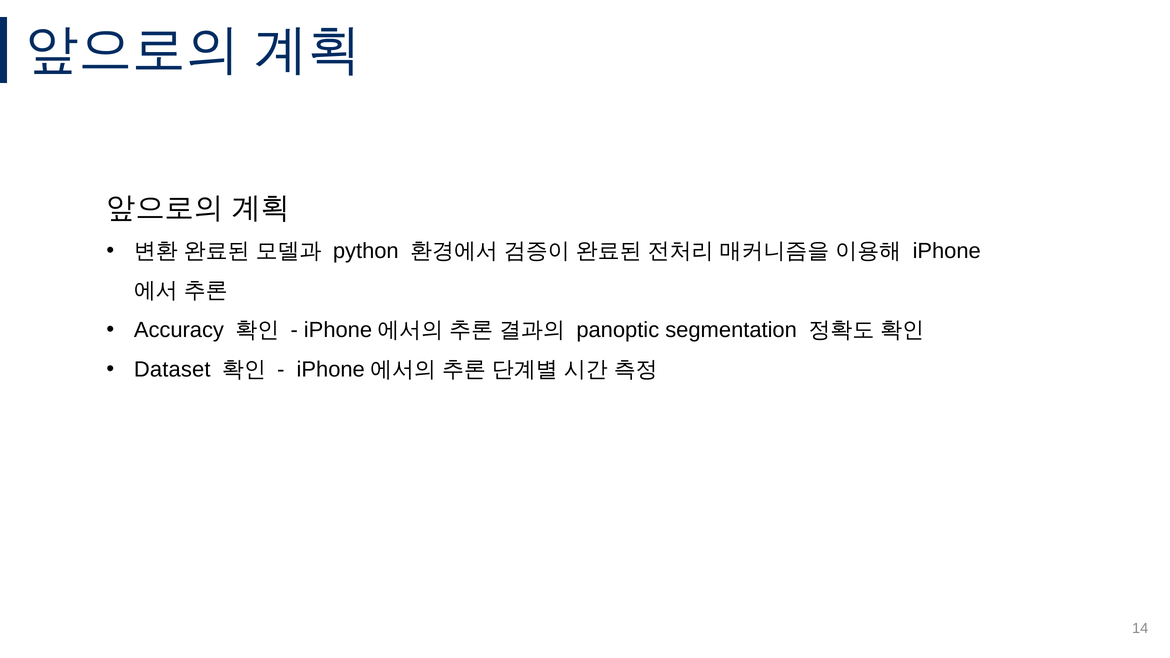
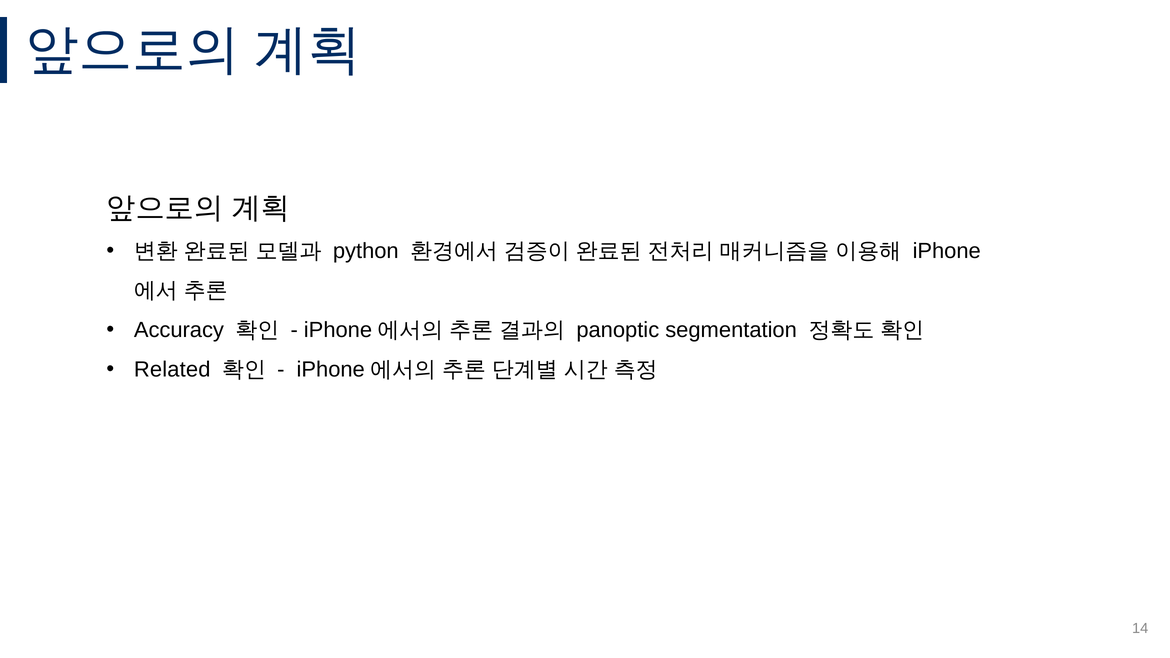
Dataset: Dataset -> Related
